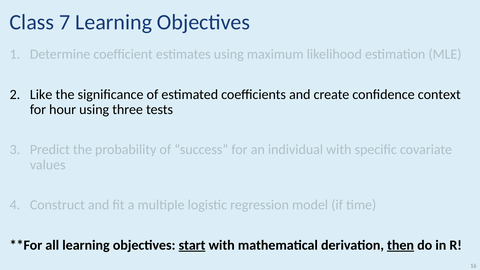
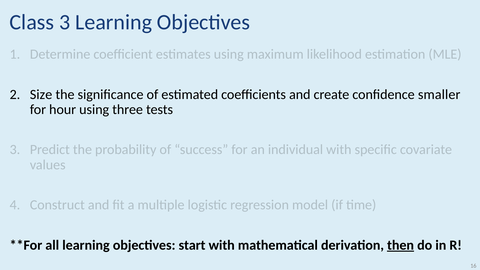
Class 7: 7 -> 3
Like: Like -> Size
context: context -> smaller
start underline: present -> none
